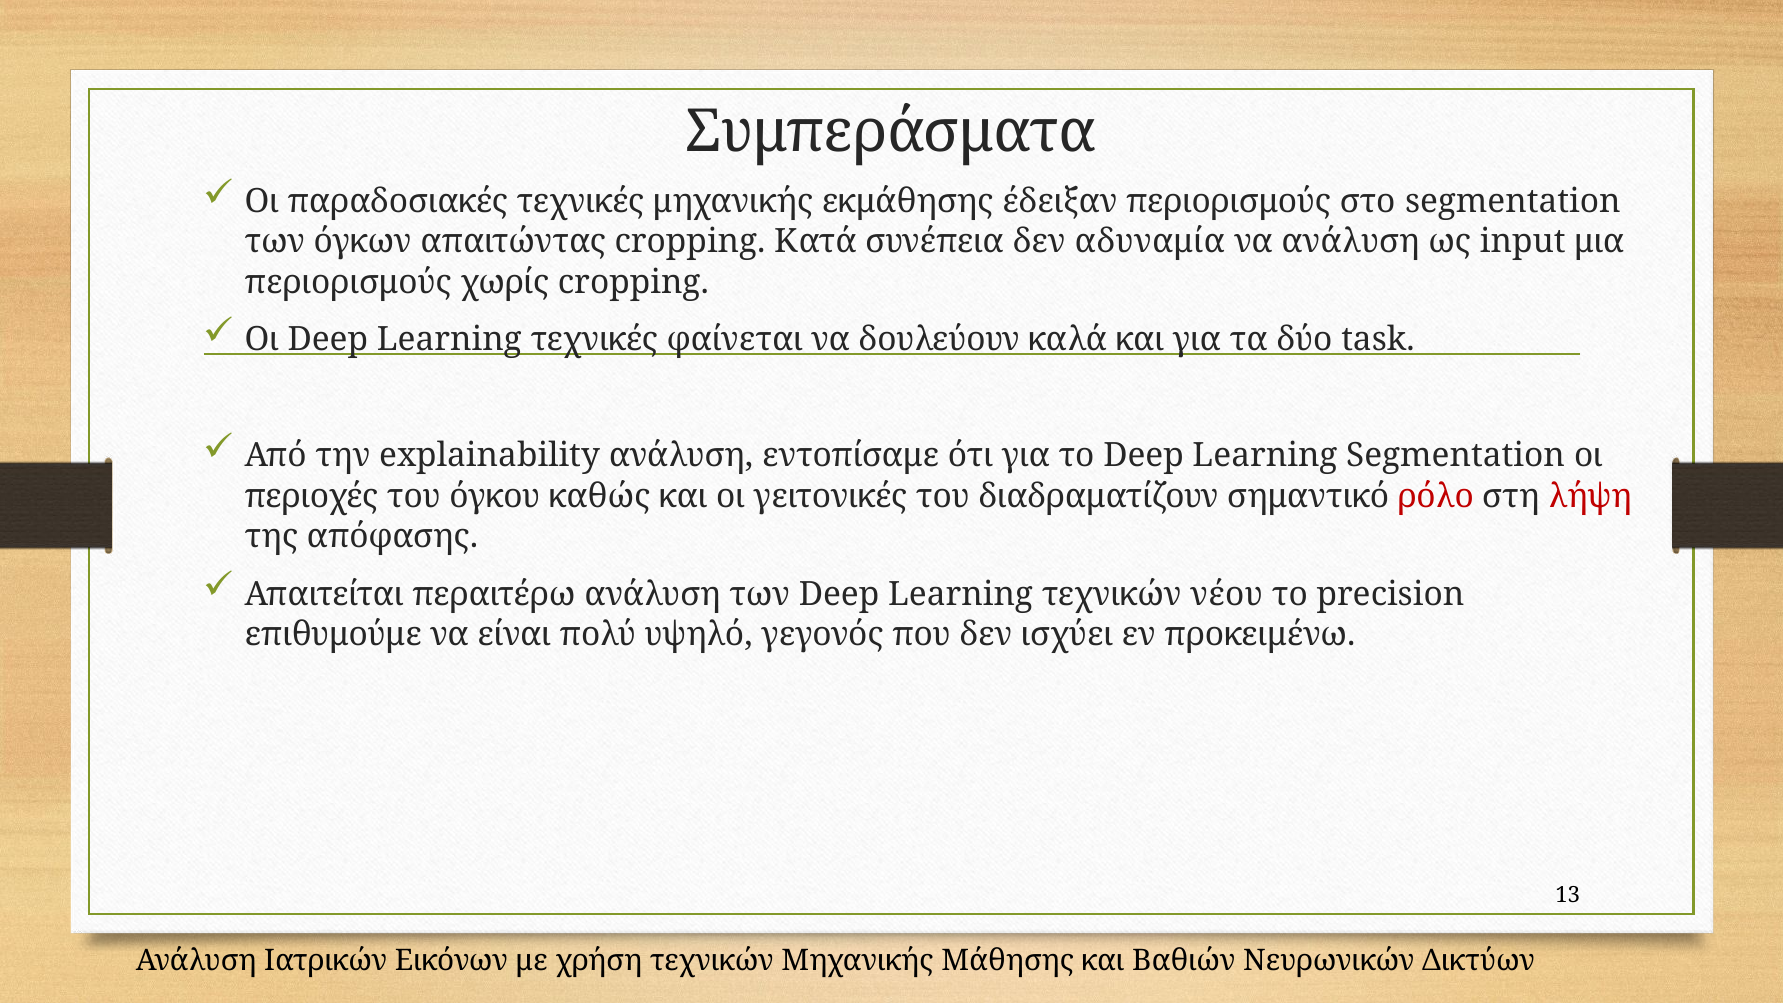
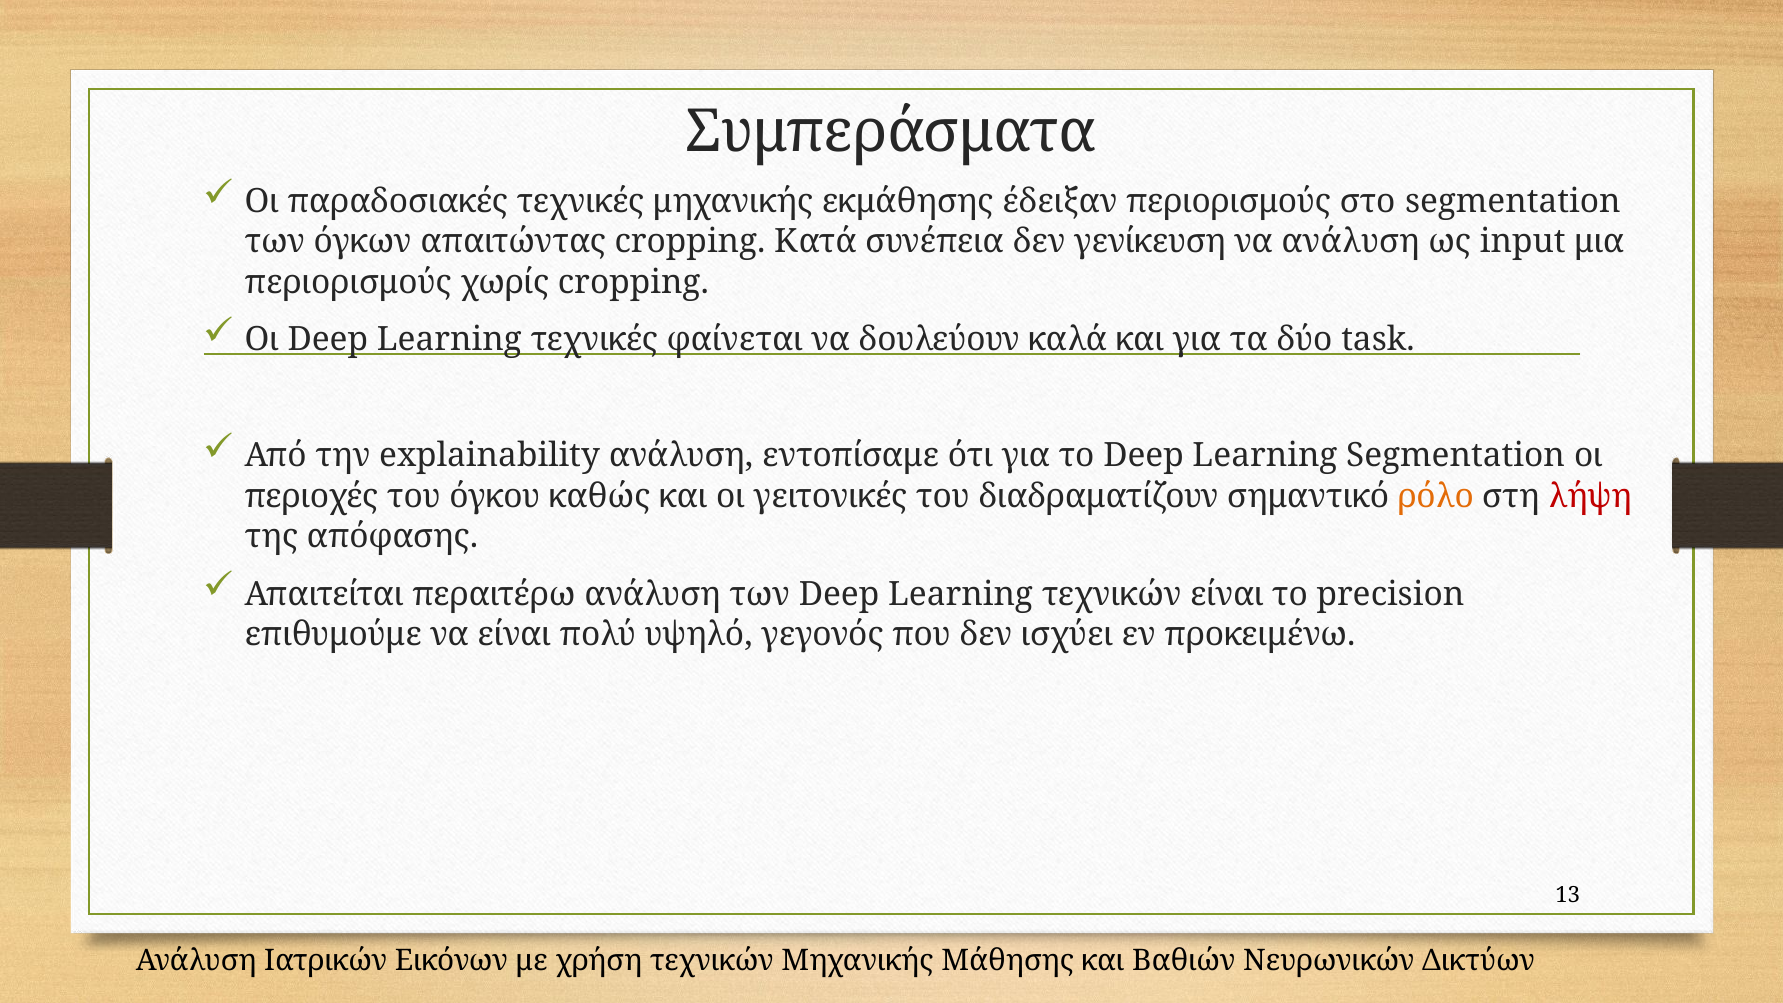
αδυναμία: αδυναμία -> γενίκευση
ρόλο colour: red -> orange
τεχνικών νέου: νέου -> είναι
